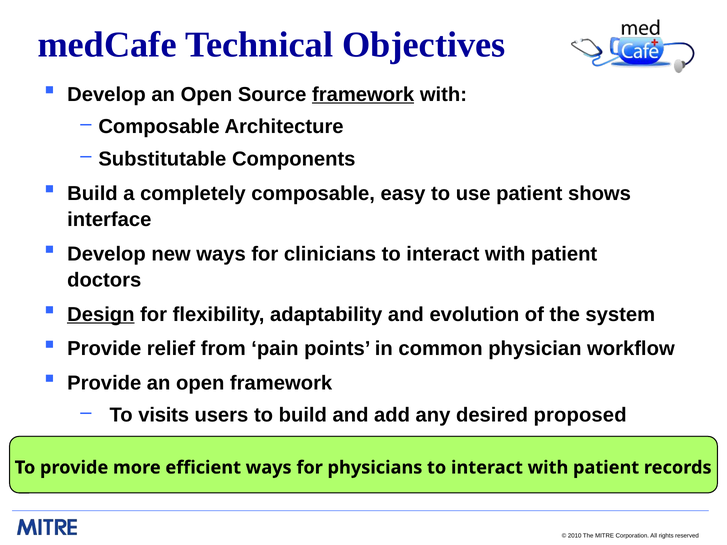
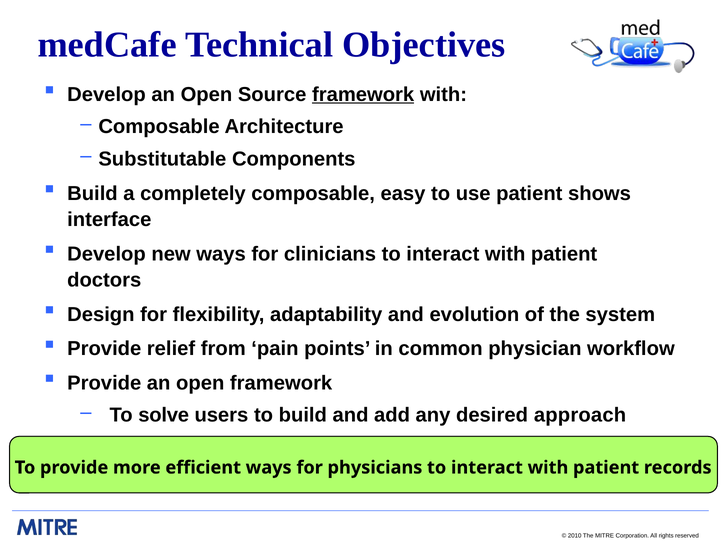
Design underline: present -> none
visits: visits -> solve
proposed: proposed -> approach
